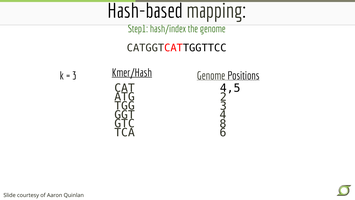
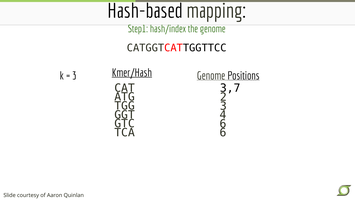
4,5: 4,5 -> 3,7
GTC 8: 8 -> 6
